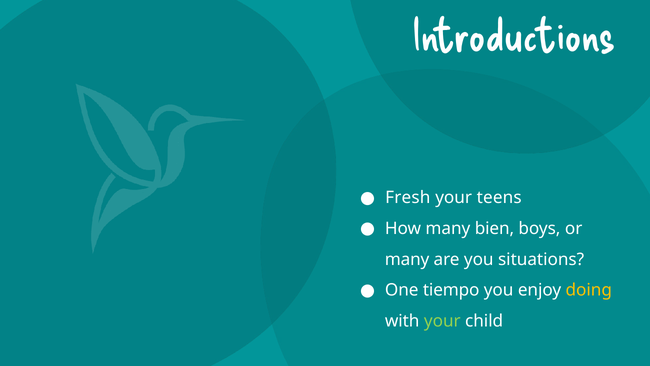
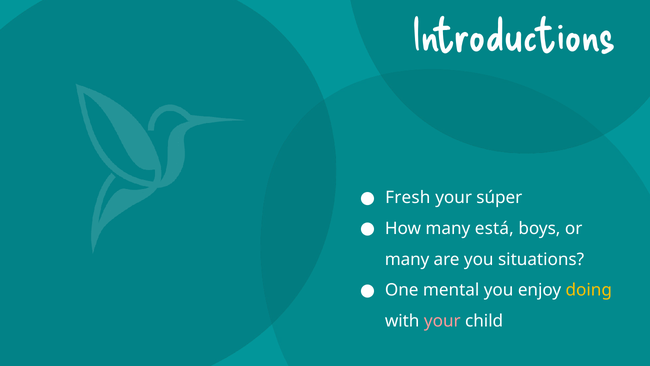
teens: teens -> súper
bien: bien -> está
tiempo: tiempo -> mental
your at (442, 321) colour: light green -> pink
